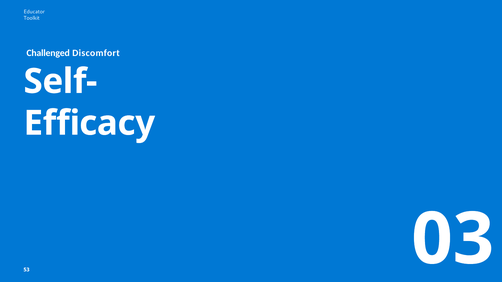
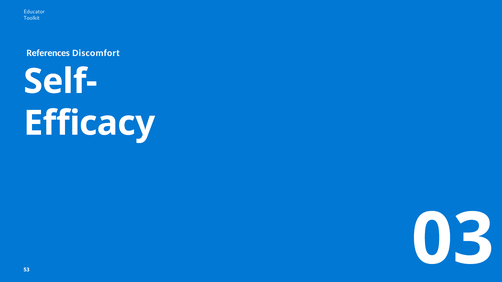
Challenged: Challenged -> References
